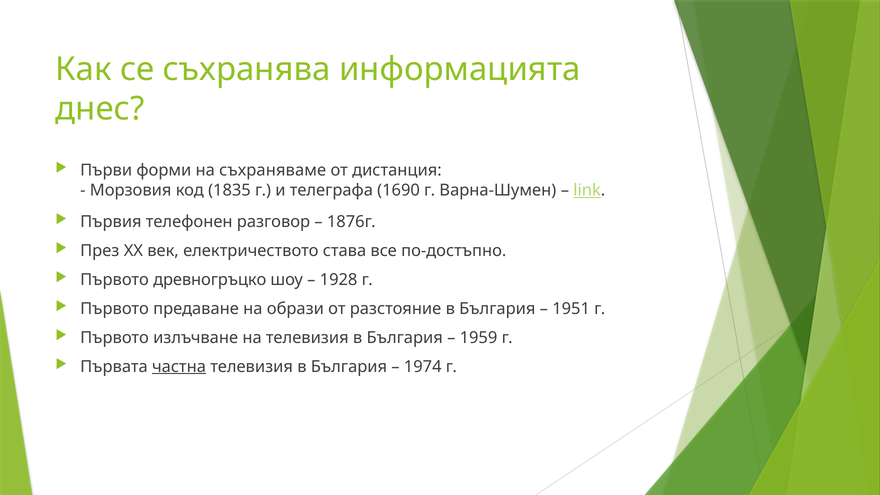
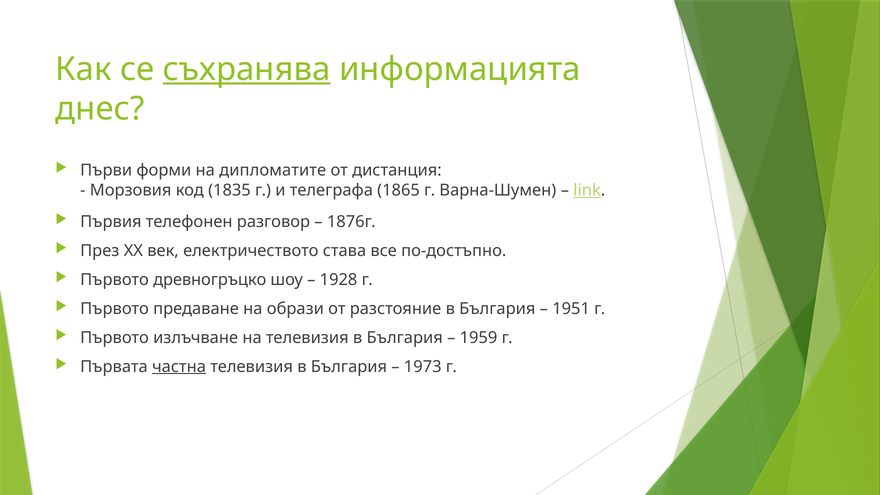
съхранява underline: none -> present
съхраняваме: съхраняваме -> дипломатите
1690: 1690 -> 1865
1974: 1974 -> 1973
